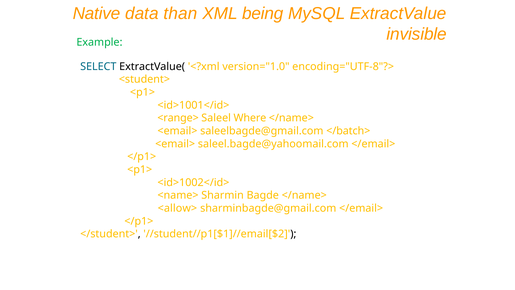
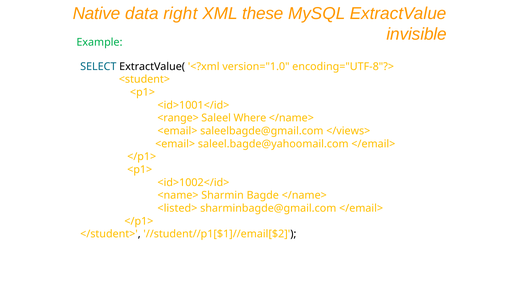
than: than -> right
being: being -> these
</batch>: </batch> -> </views>
<allow>: <allow> -> <listed>
